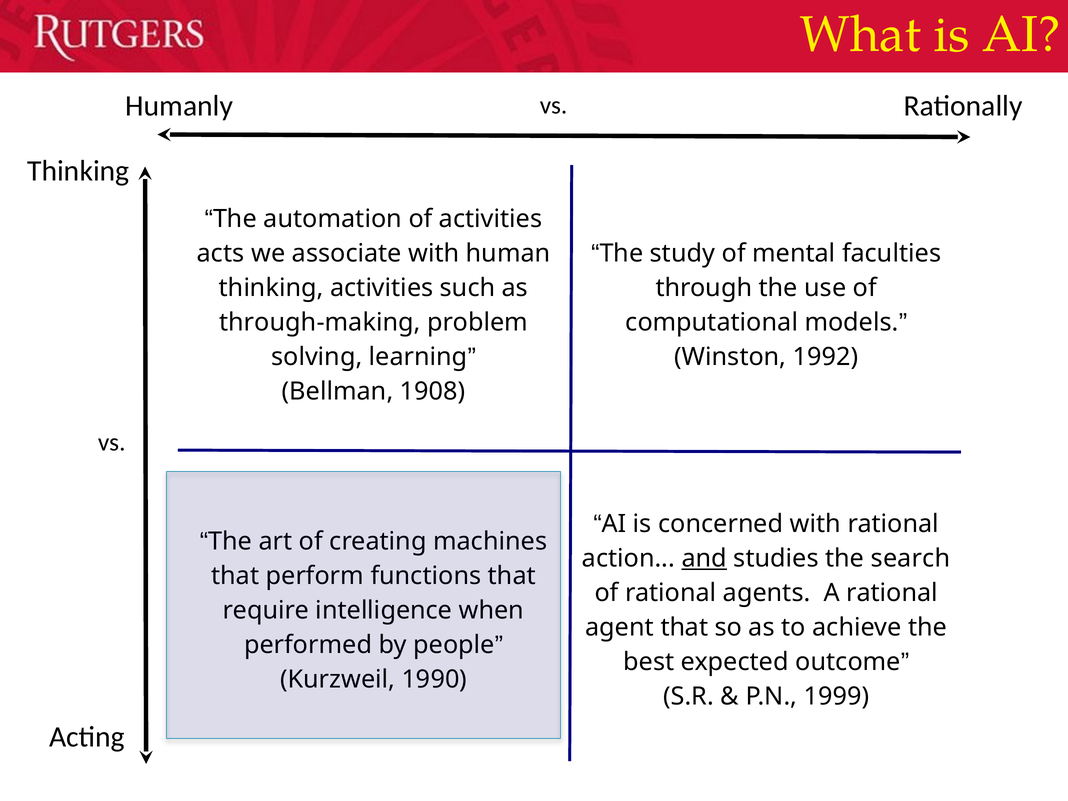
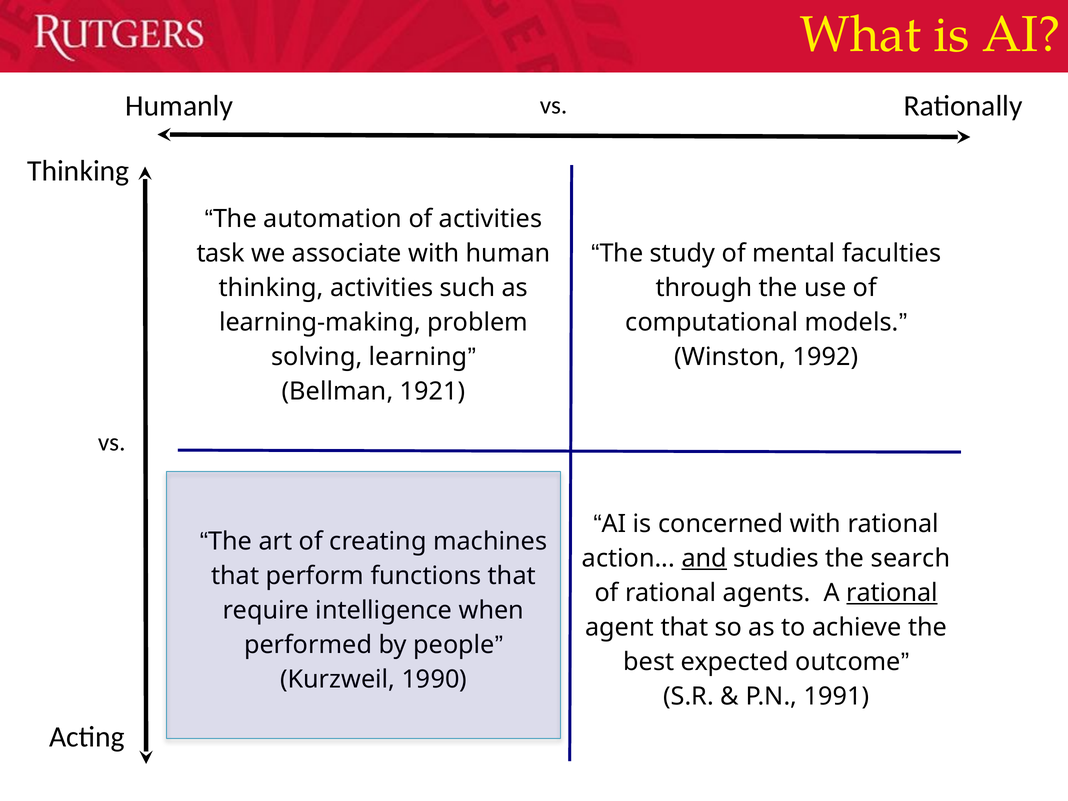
acts: acts -> task
through-making: through-making -> learning-making
1908: 1908 -> 1921
rational at (892, 593) underline: none -> present
1999: 1999 -> 1991
